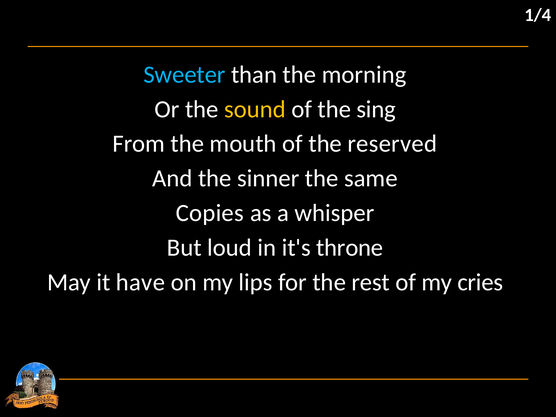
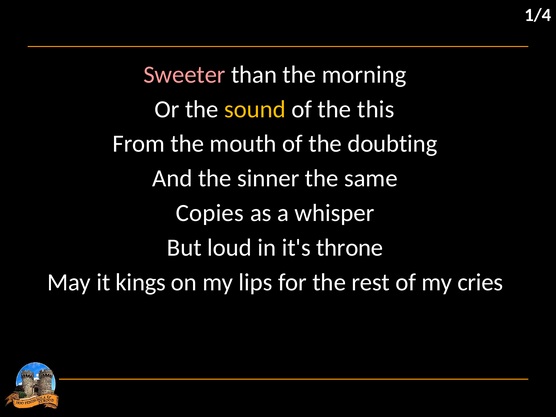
Sweeter colour: light blue -> pink
sing: sing -> this
reserved: reserved -> doubting
have: have -> kings
